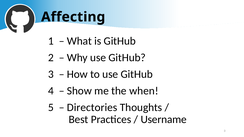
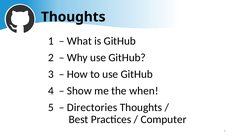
Affecting at (73, 17): Affecting -> Thoughts
Username: Username -> Computer
